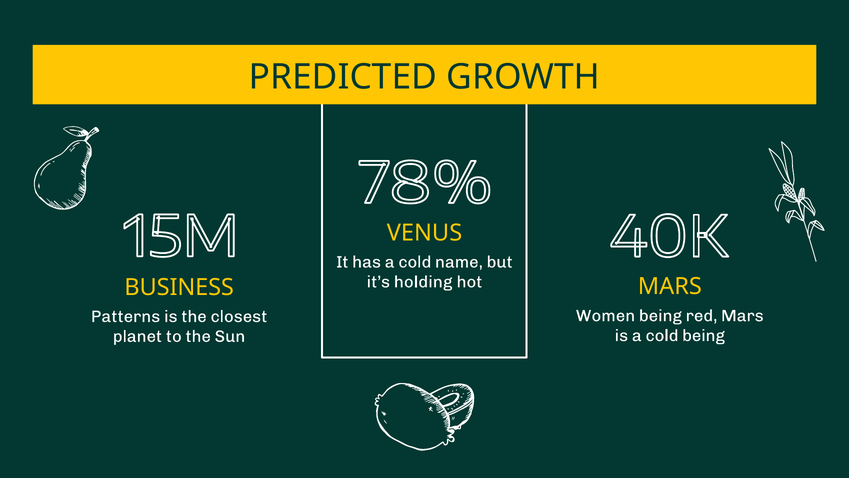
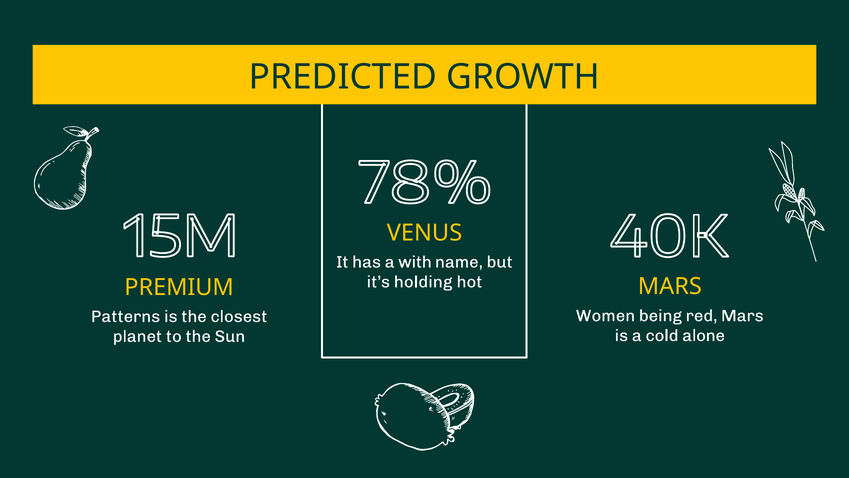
has a cold: cold -> with
BUSINESS: BUSINESS -> PREMIUM
cold being: being -> alone
